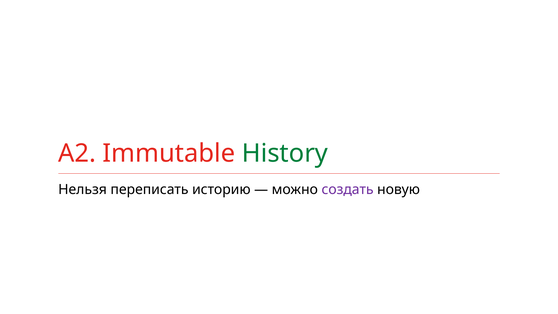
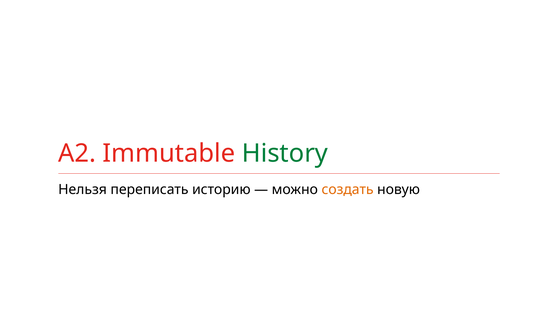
создать colour: purple -> orange
